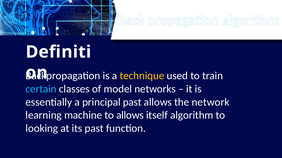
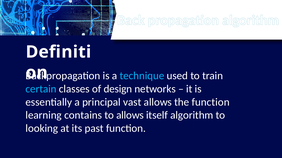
technique colour: yellow -> light blue
model: model -> design
principal past: past -> vast
the network: network -> function
machine: machine -> contains
